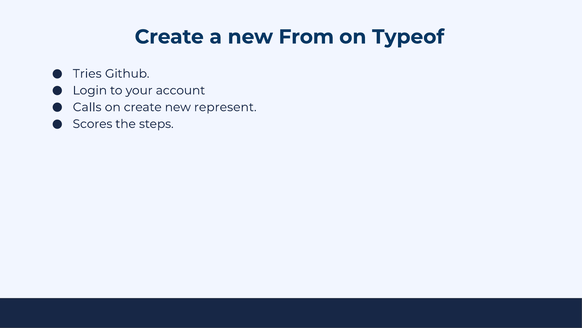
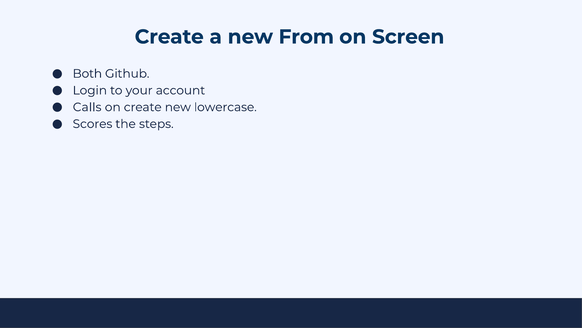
Typeof: Typeof -> Screen
Tries: Tries -> Both
represent: represent -> lowercase
